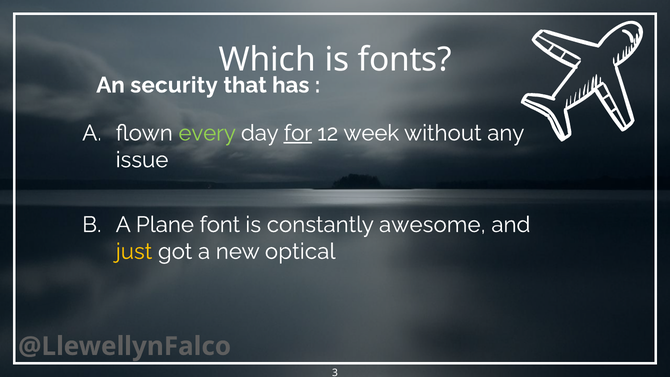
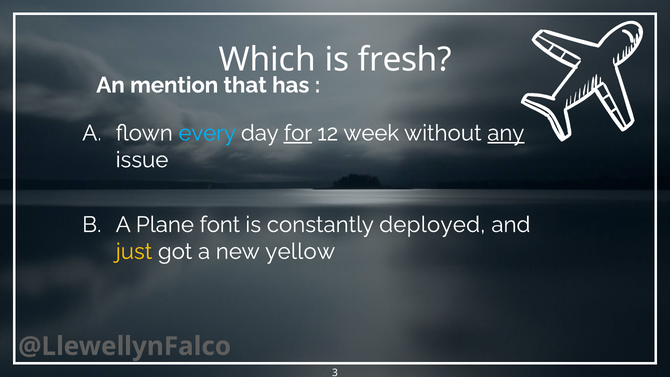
fonts: fonts -> fresh
security: security -> mention
every colour: light green -> light blue
any underline: none -> present
awesome: awesome -> deployed
optical: optical -> yellow
